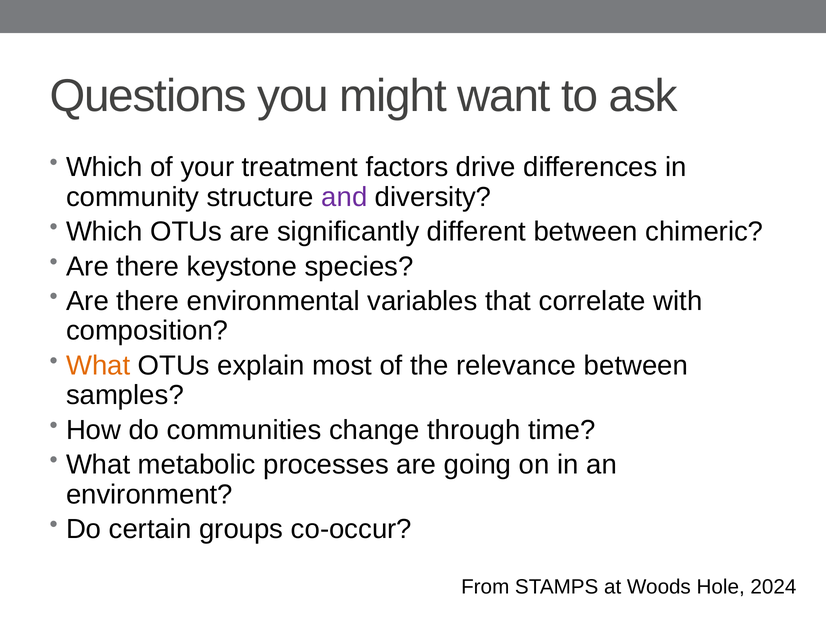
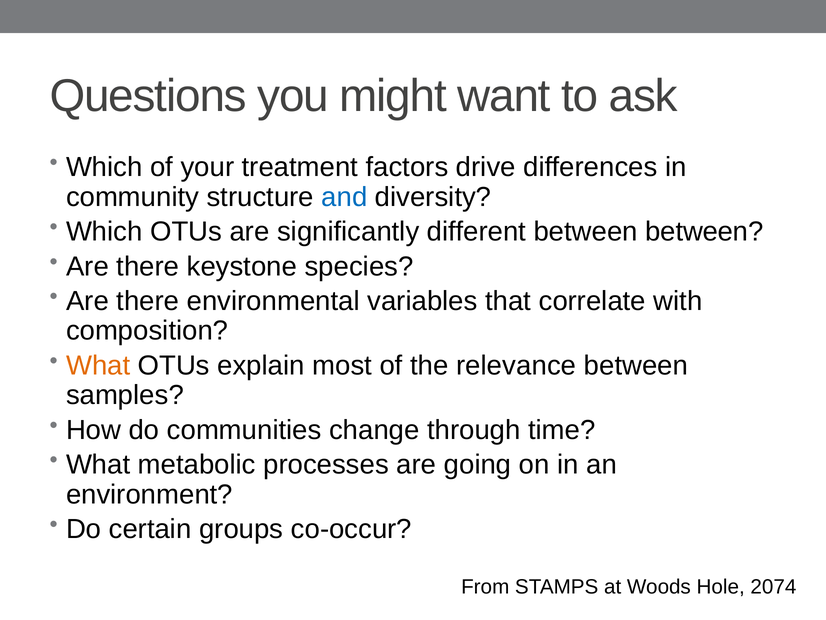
and colour: purple -> blue
between chimeric: chimeric -> between
2024: 2024 -> 2074
